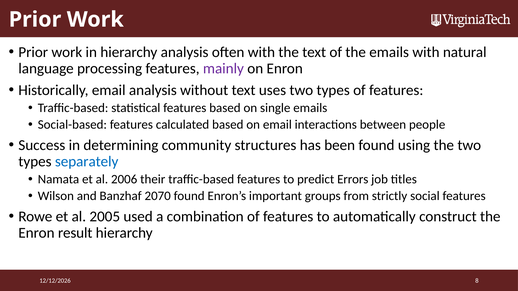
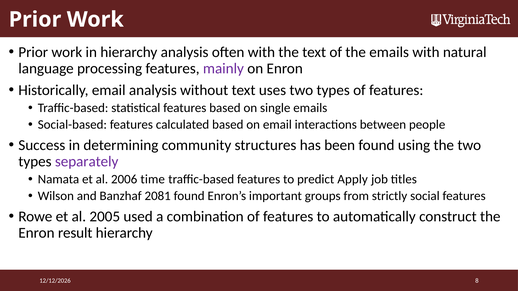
separately colour: blue -> purple
their: their -> time
Errors: Errors -> Apply
2070: 2070 -> 2081
